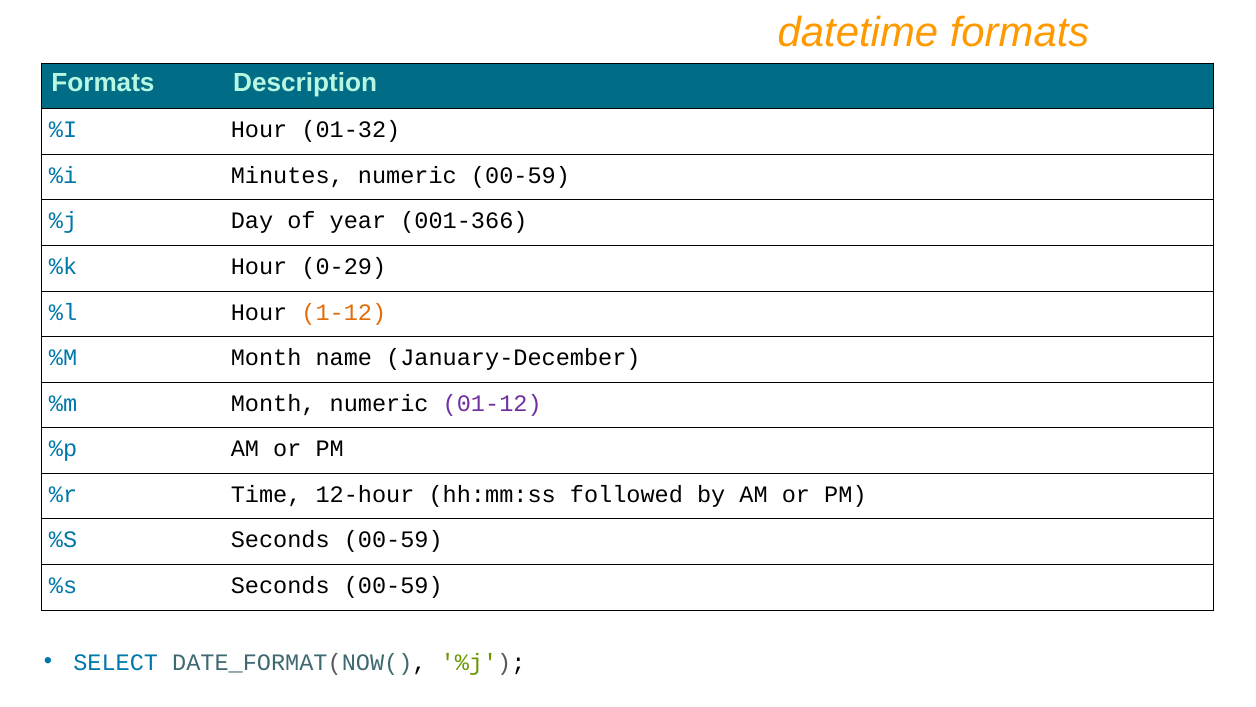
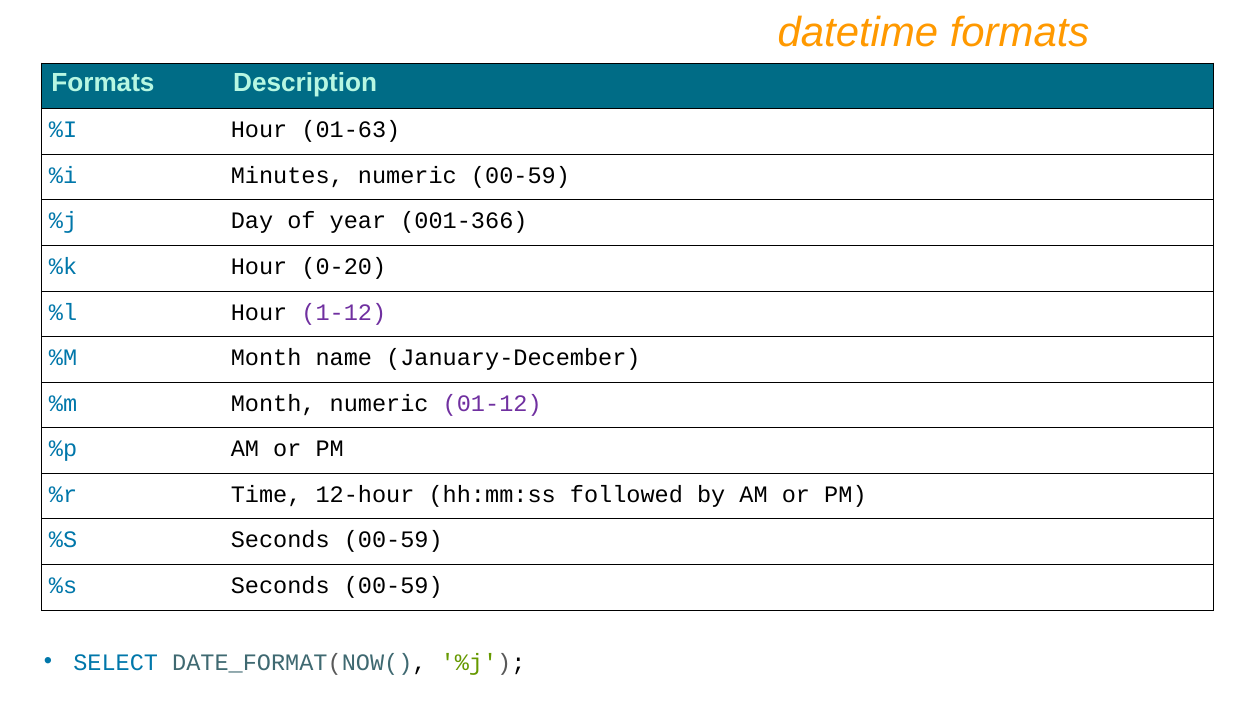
01-32: 01-32 -> 01-63
0-29: 0-29 -> 0-20
1-12 colour: orange -> purple
